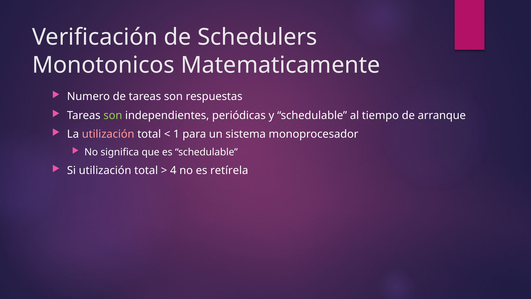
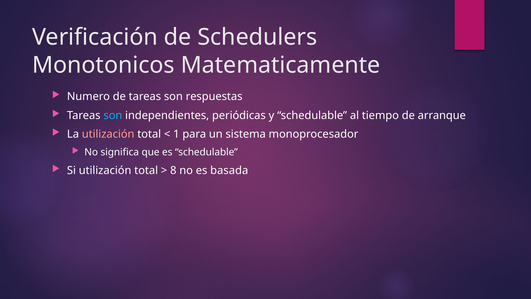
son at (113, 115) colour: light green -> light blue
4: 4 -> 8
retírela: retírela -> basada
